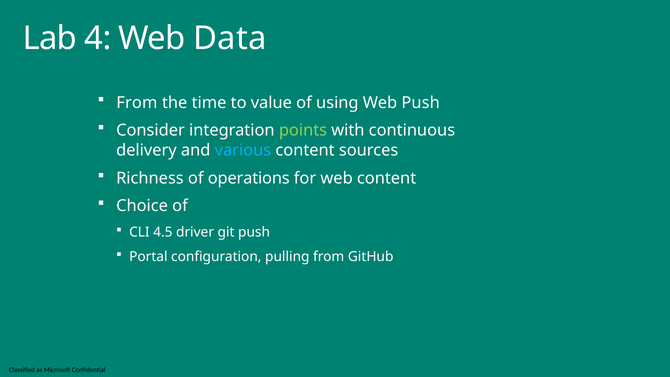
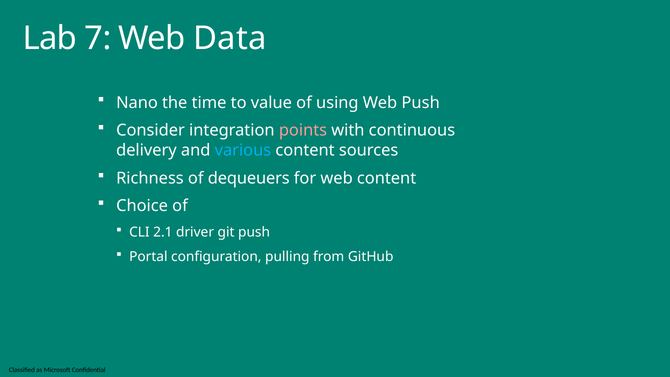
4: 4 -> 7
From at (137, 103): From -> Nano
points colour: light green -> pink
operations: operations -> dequeuers
4.5: 4.5 -> 2.1
